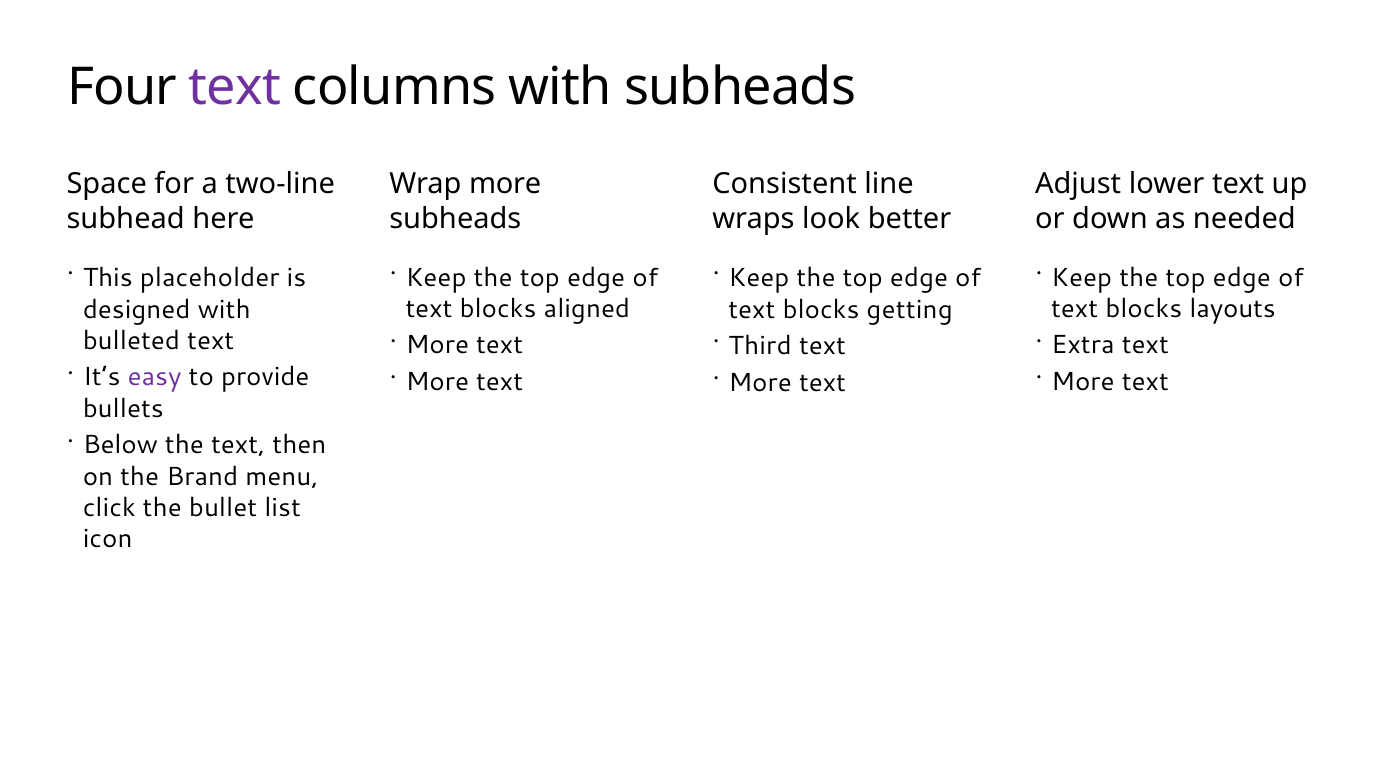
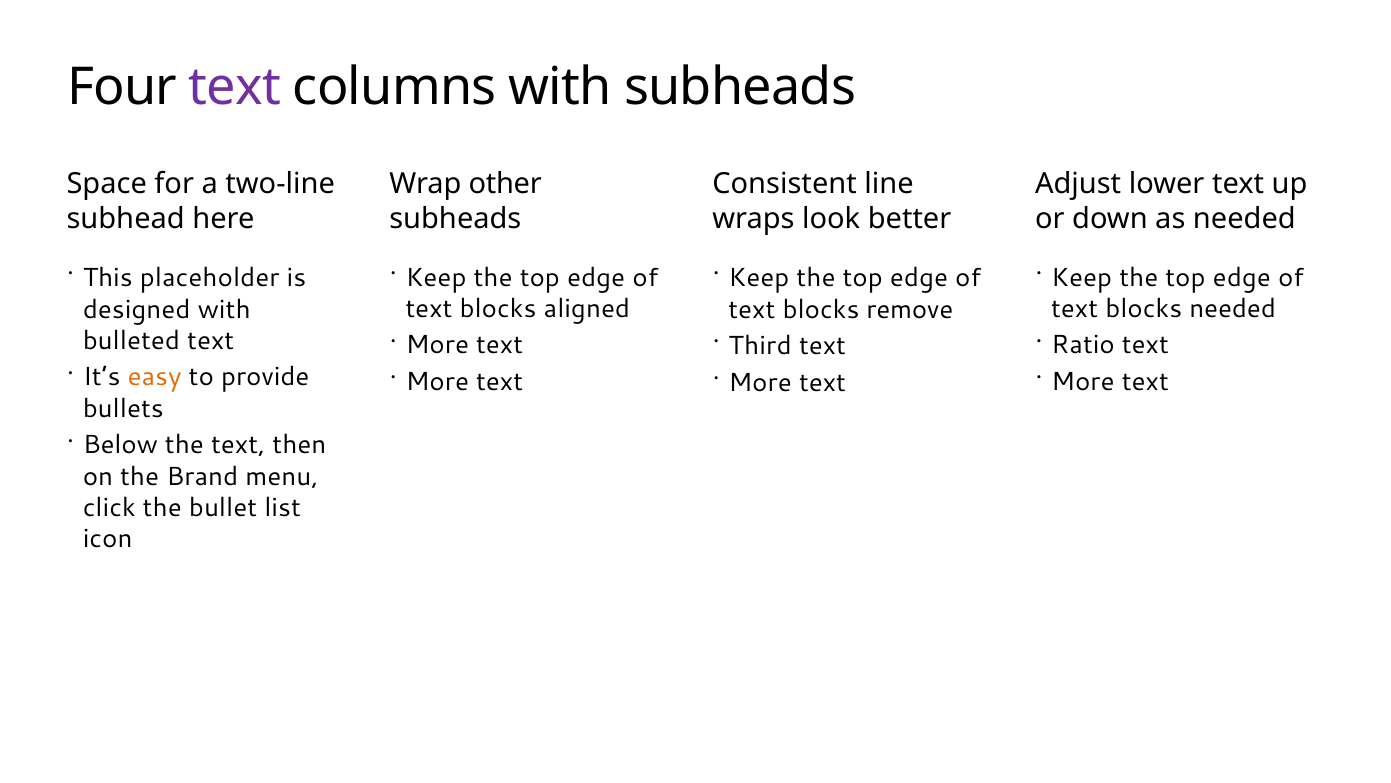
Wrap more: more -> other
blocks layouts: layouts -> needed
getting: getting -> remove
Extra: Extra -> Ratio
easy colour: purple -> orange
